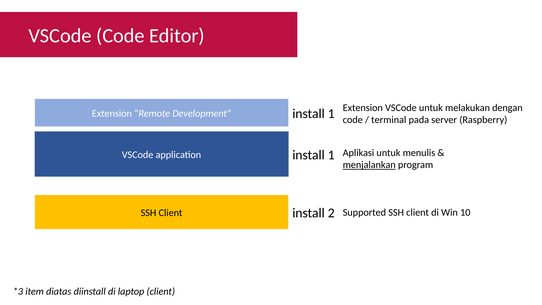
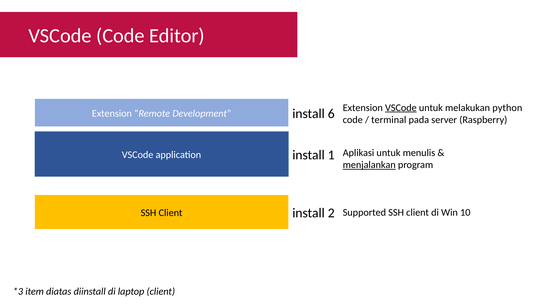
VSCode at (401, 108) underline: none -> present
dengan: dengan -> python
Development install 1: 1 -> 6
